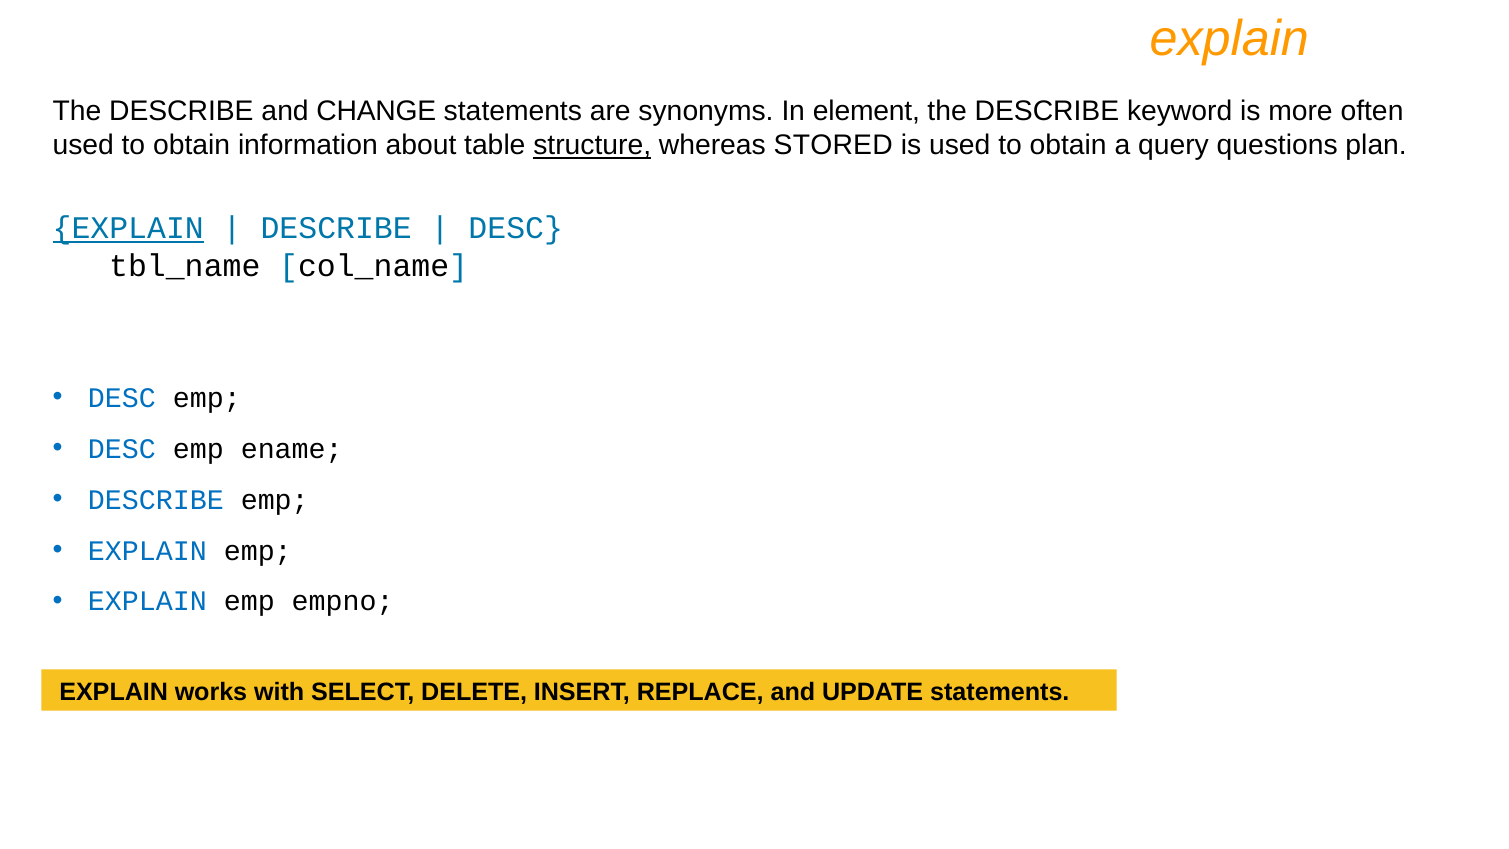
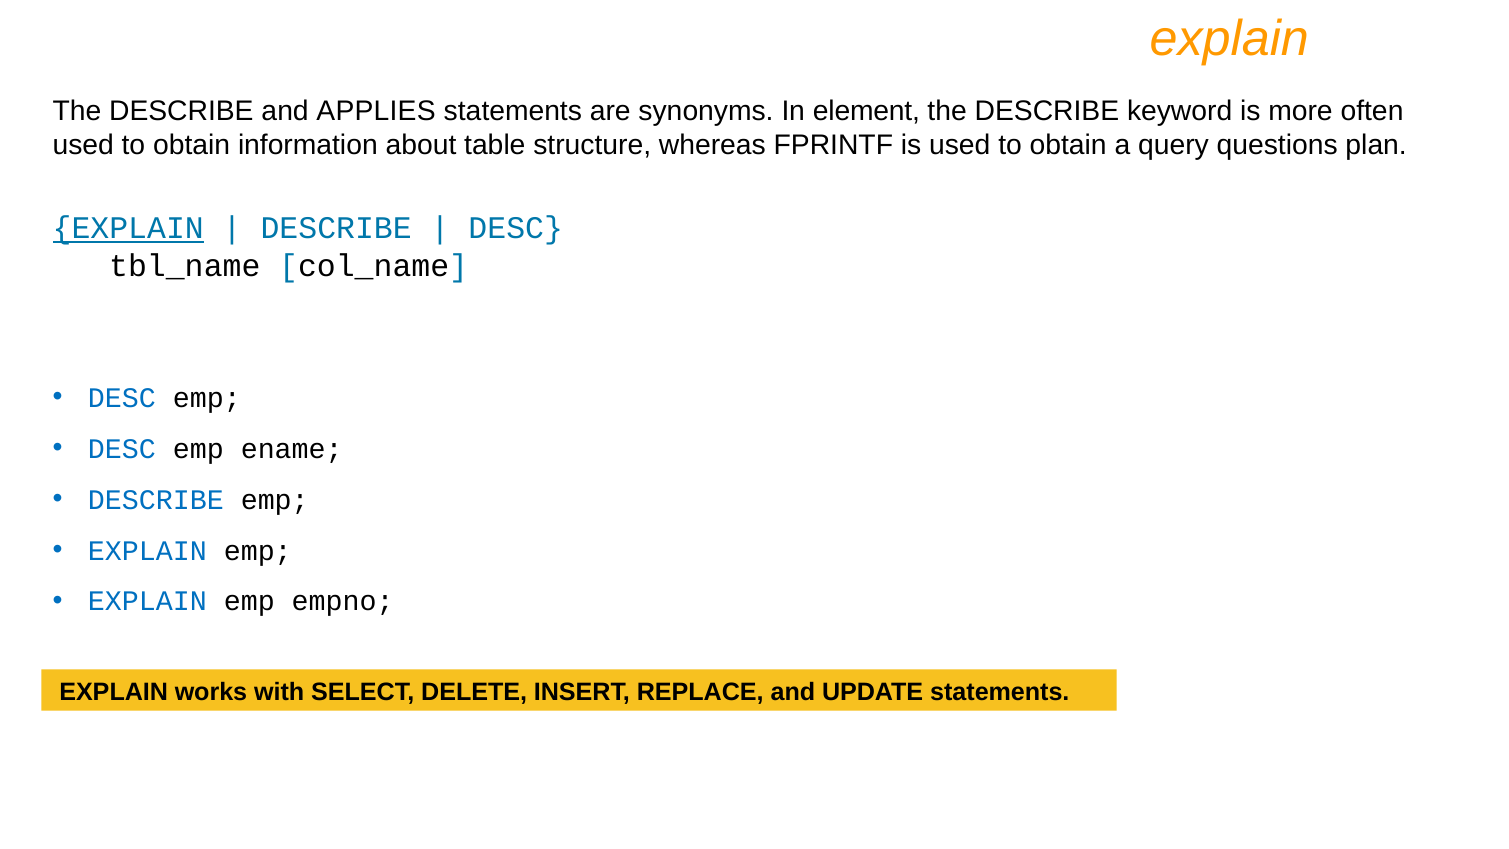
CHANGE: CHANGE -> APPLIES
structure underline: present -> none
STORED: STORED -> FPRINTF
